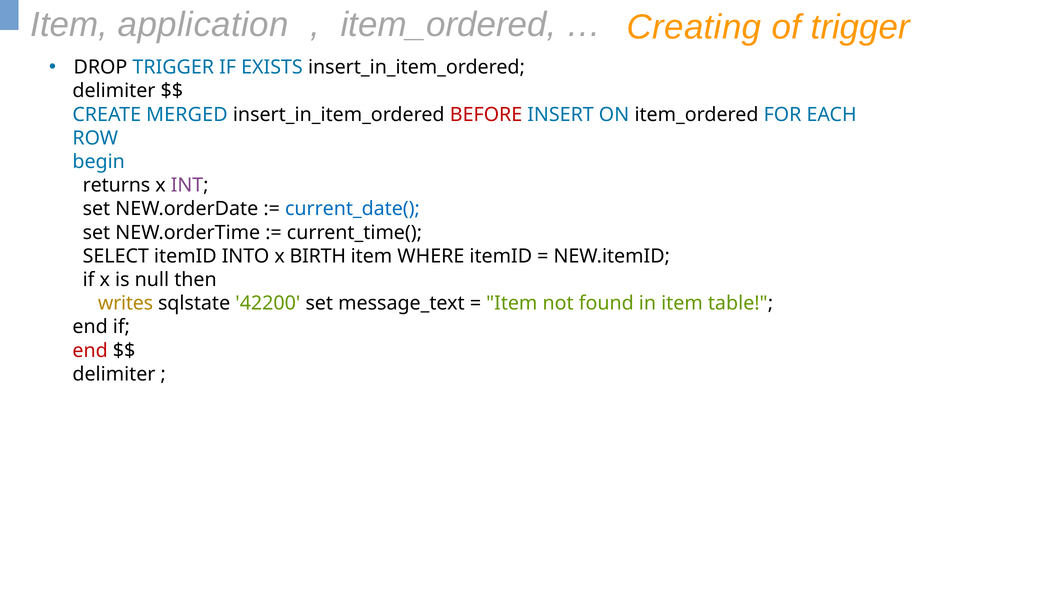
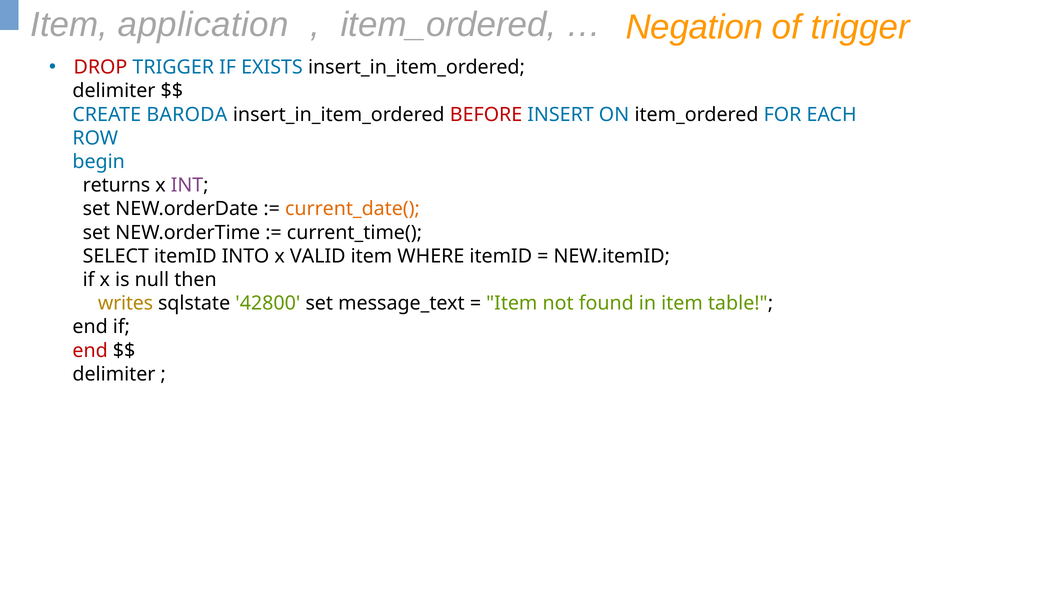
Creating: Creating -> Negation
DROP colour: black -> red
MERGED: MERGED -> BARODA
current_date( colour: blue -> orange
BIRTH: BIRTH -> VALID
42200: 42200 -> 42800
